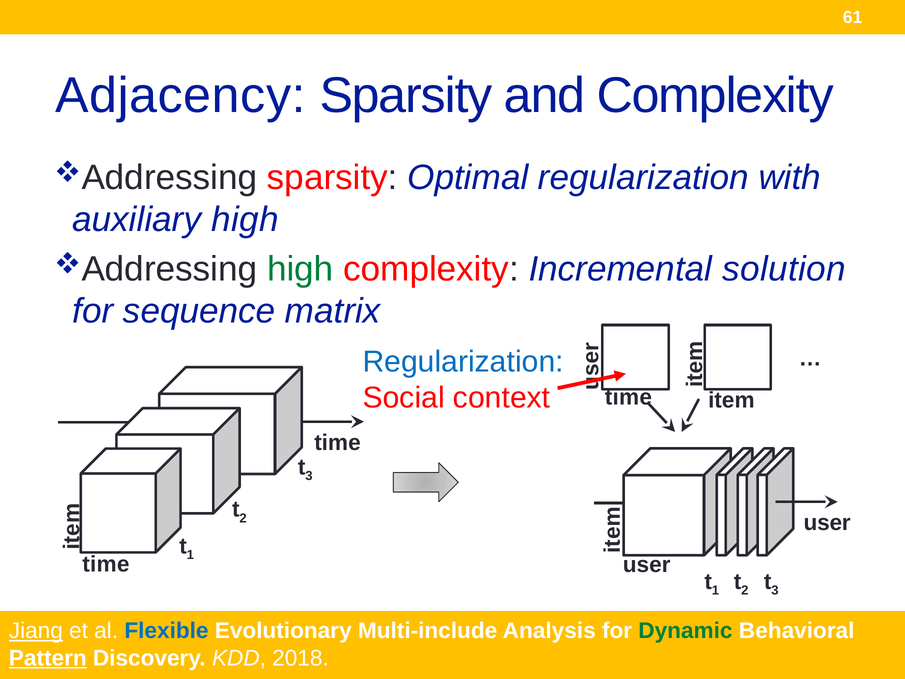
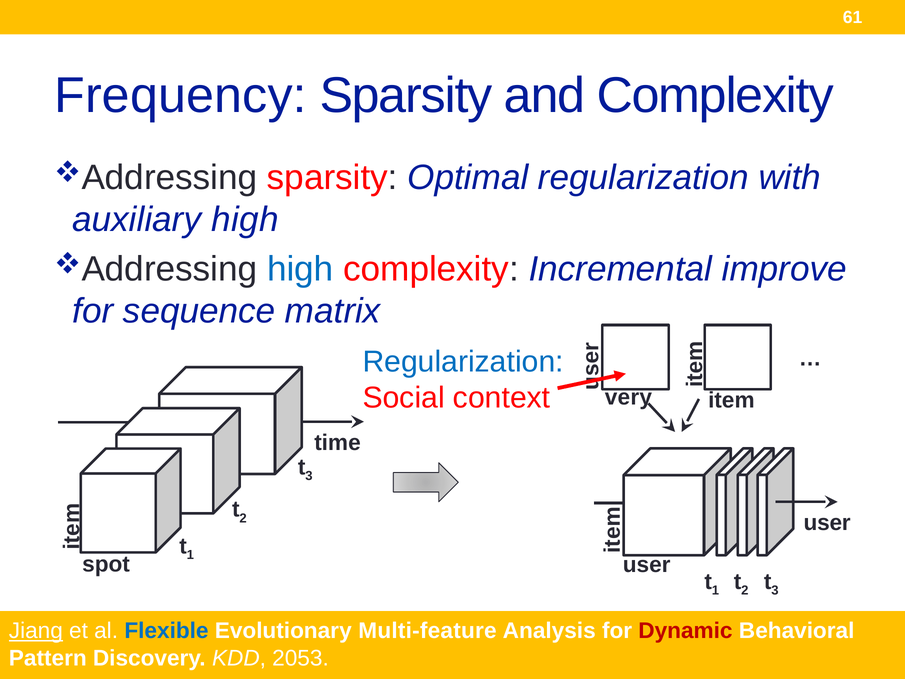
Adjacency: Adjacency -> Frequency
high at (300, 269) colour: green -> blue
solution: solution -> improve
time at (628, 397): time -> very
time at (106, 564): time -> spot
Multi-include: Multi-include -> Multi-feature
Dynamic colour: green -> red
Pattern underline: present -> none
2018: 2018 -> 2053
